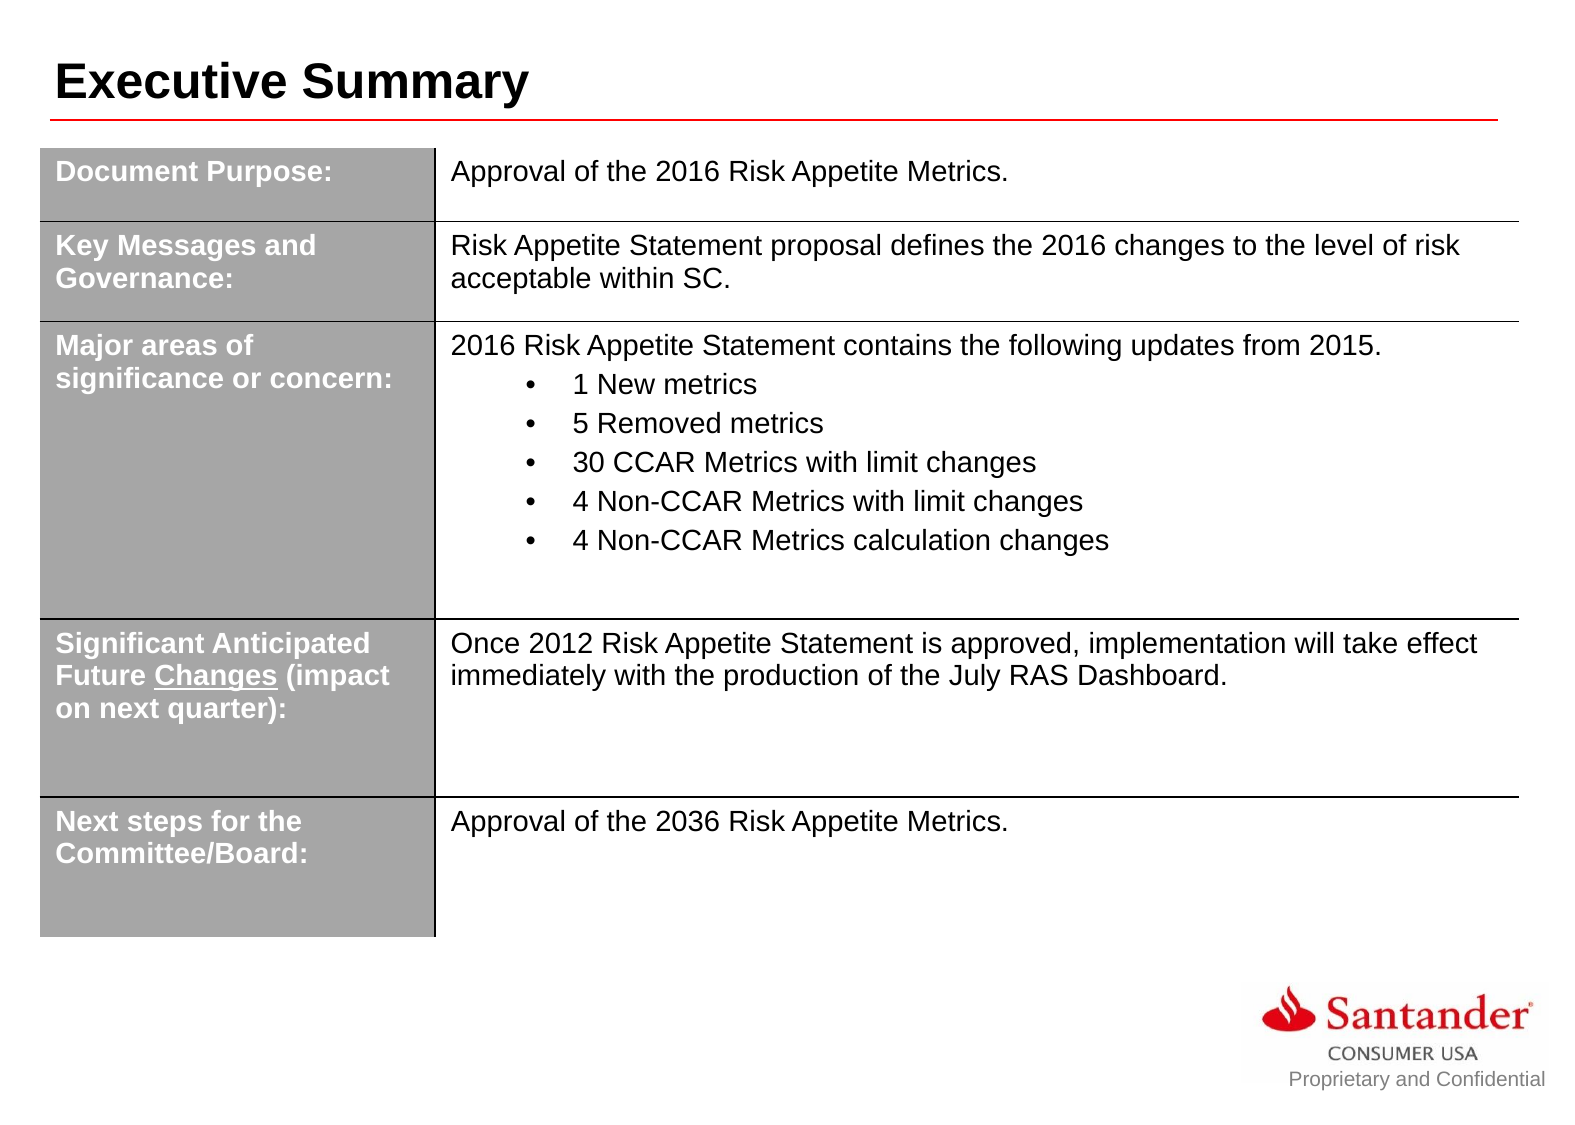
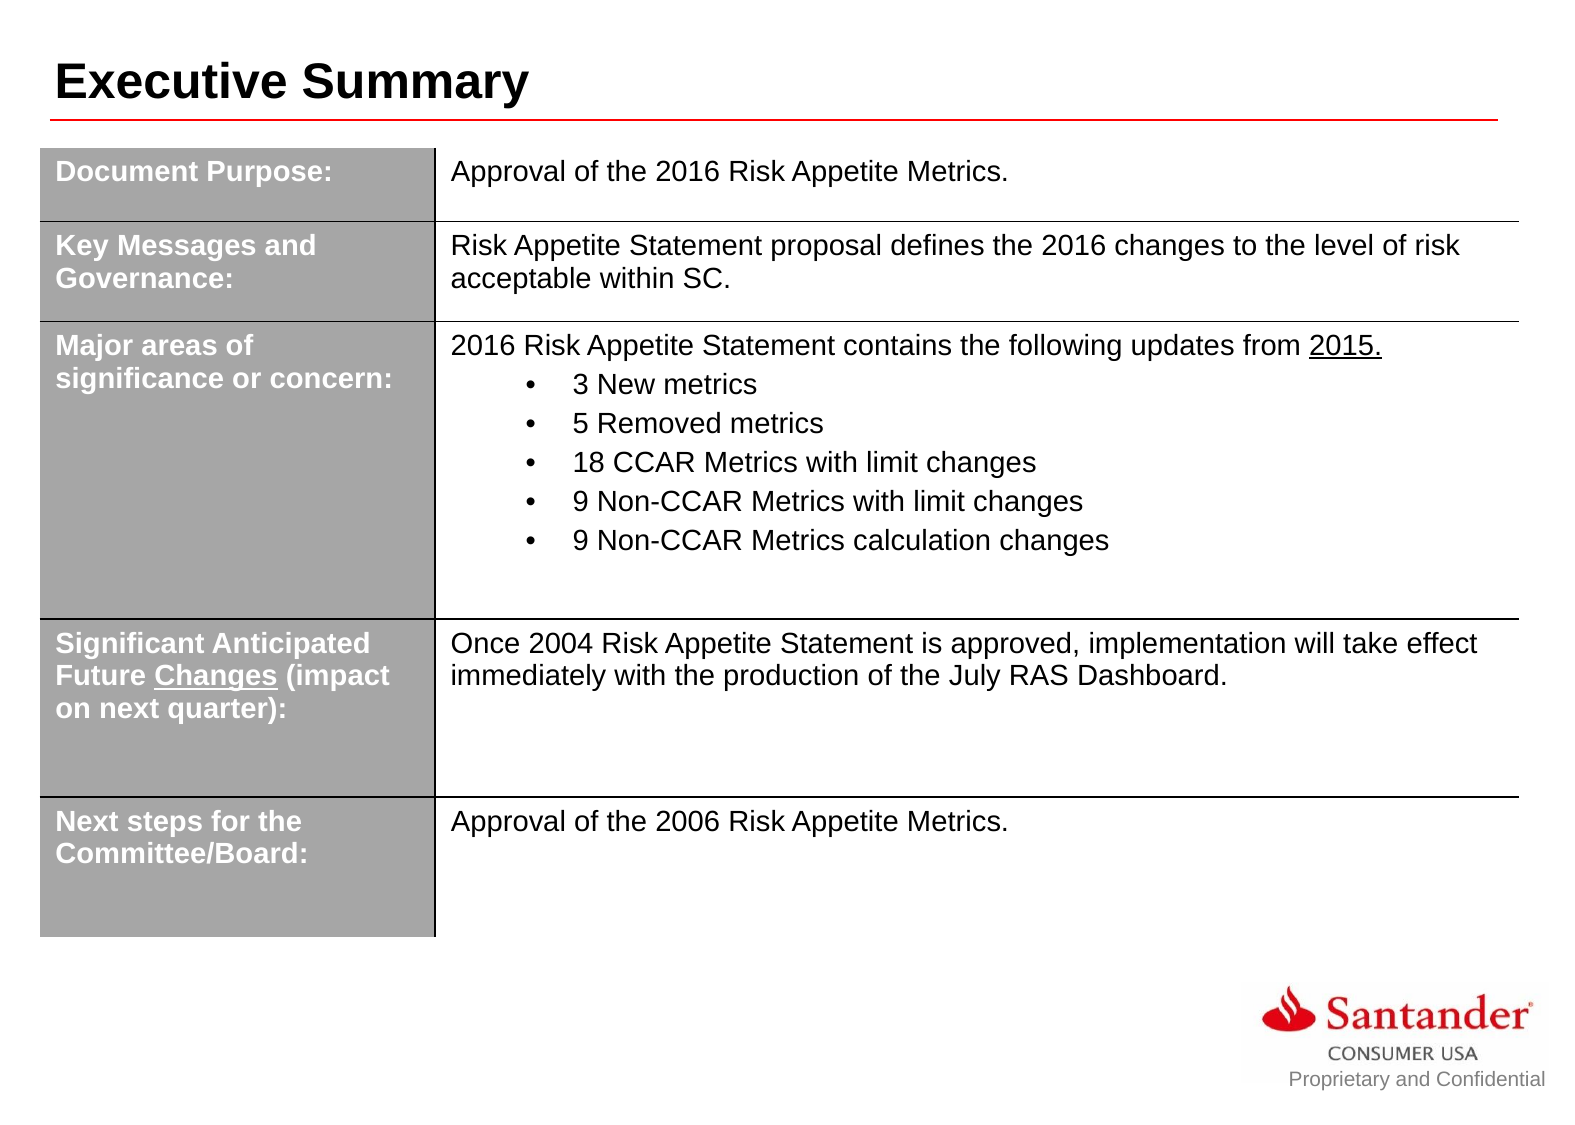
2015 underline: none -> present
1: 1 -> 3
30: 30 -> 18
4 at (581, 502): 4 -> 9
4 at (581, 541): 4 -> 9
2012: 2012 -> 2004
2036: 2036 -> 2006
